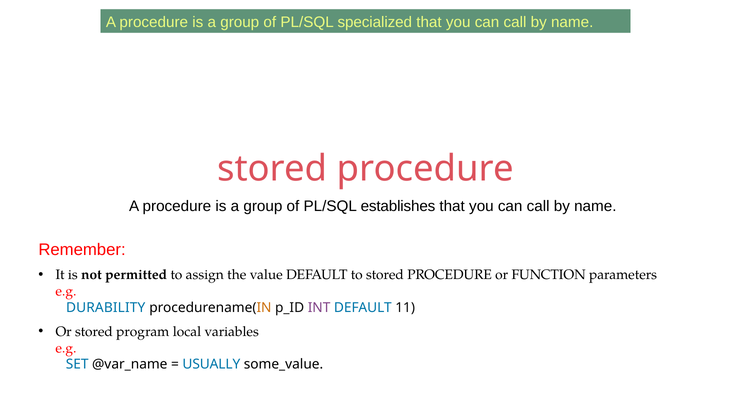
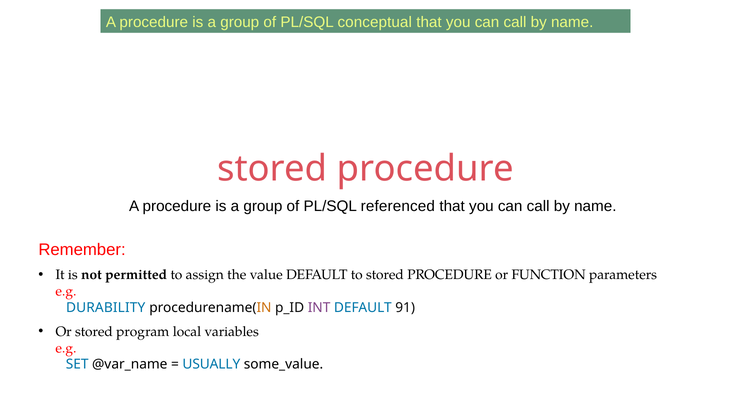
specialized: specialized -> conceptual
establishes: establishes -> referenced
11: 11 -> 91
